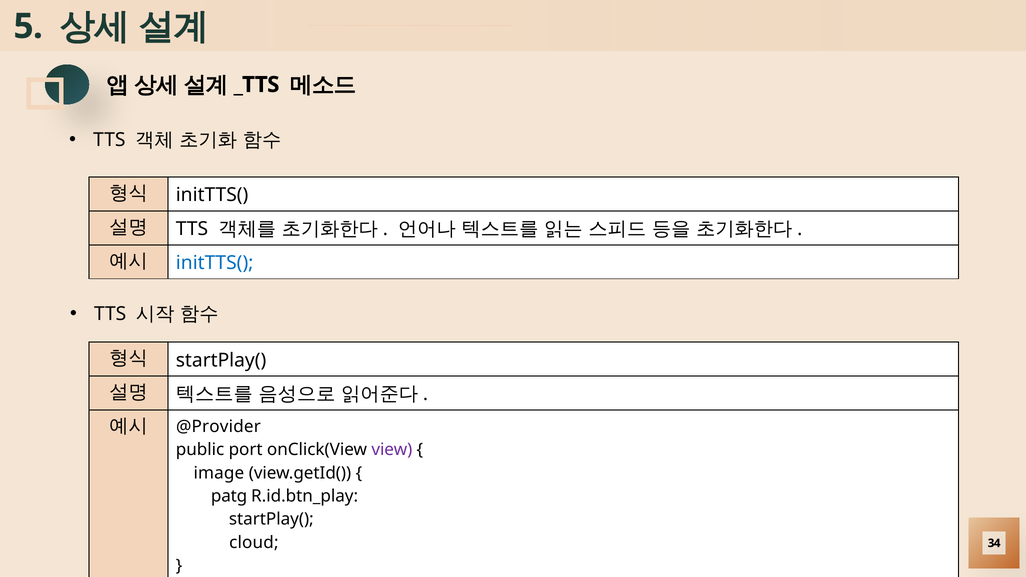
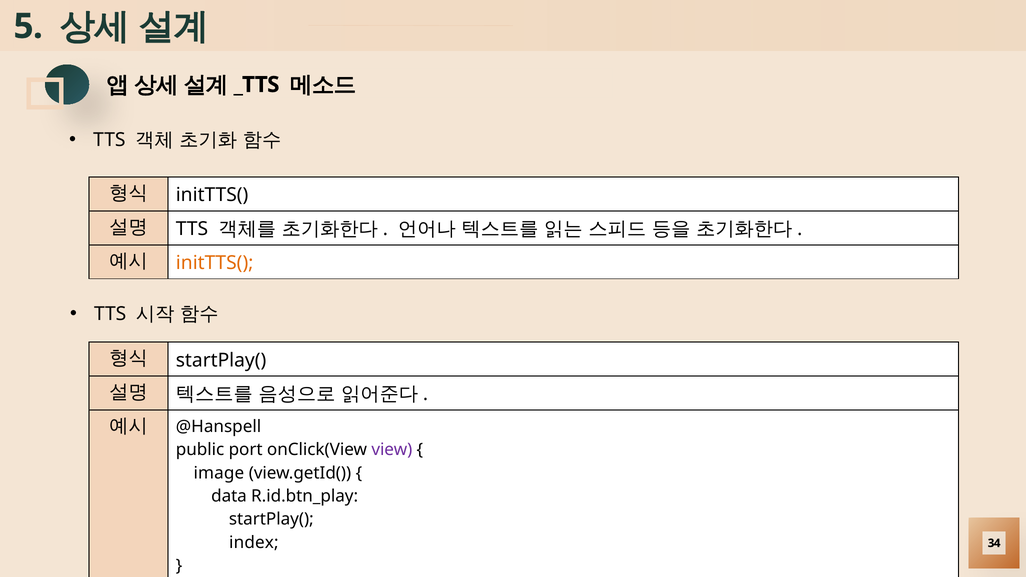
initTTS( at (215, 263) colour: blue -> orange
@Provider: @Provider -> @Hanspell
patg: patg -> data
cloud: cloud -> index
